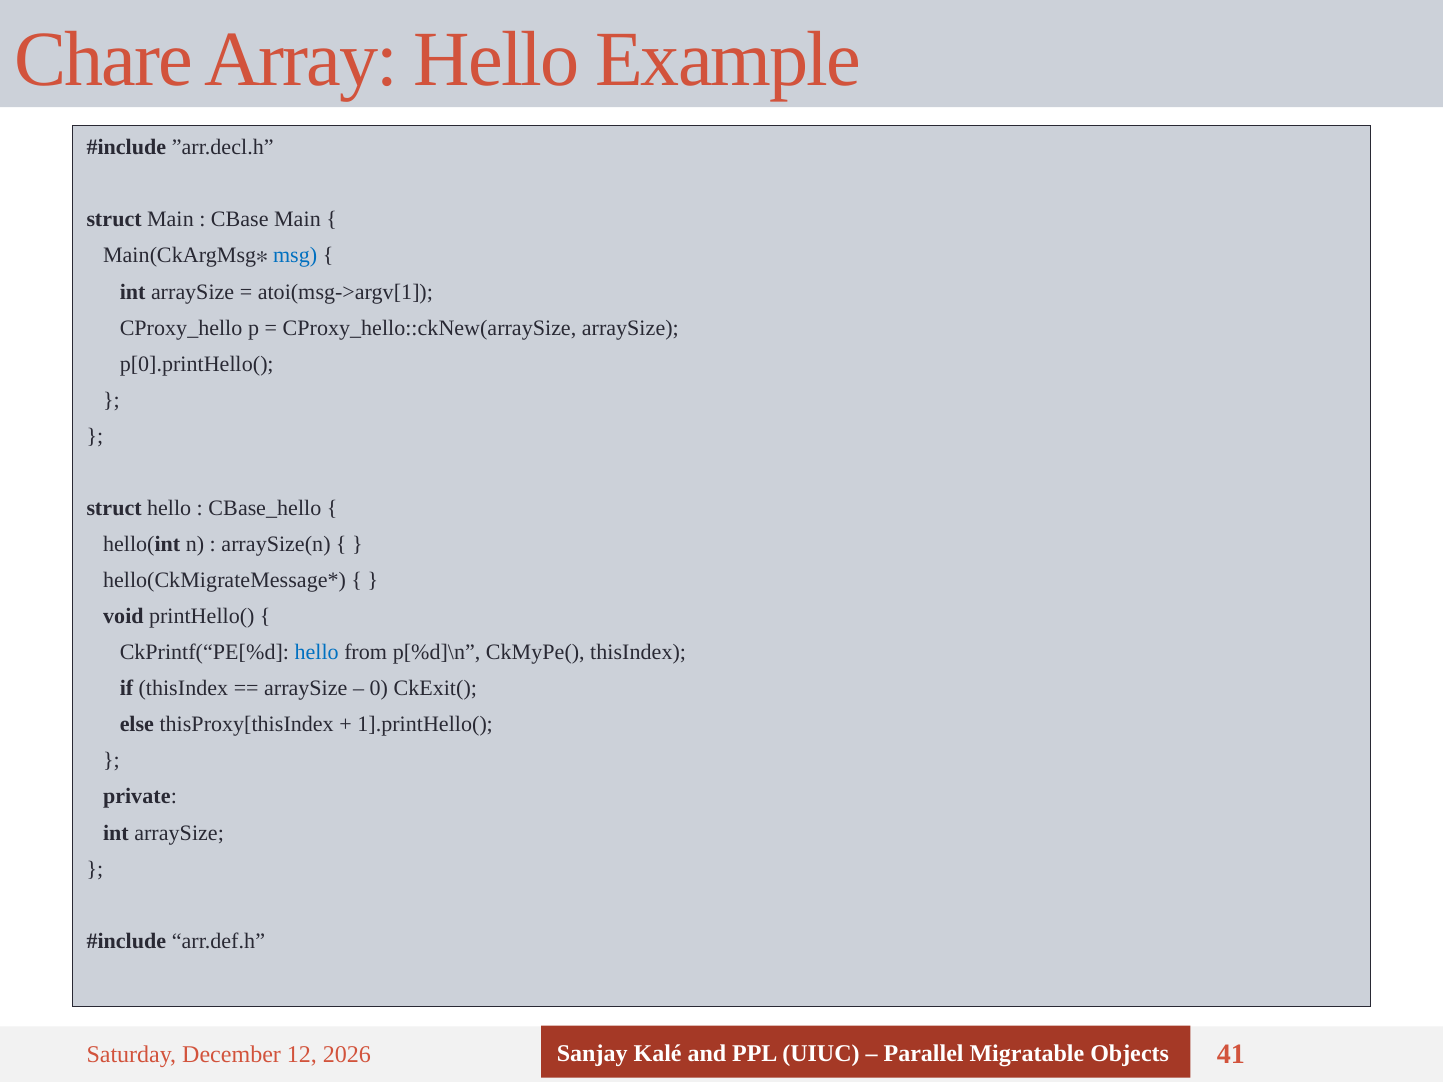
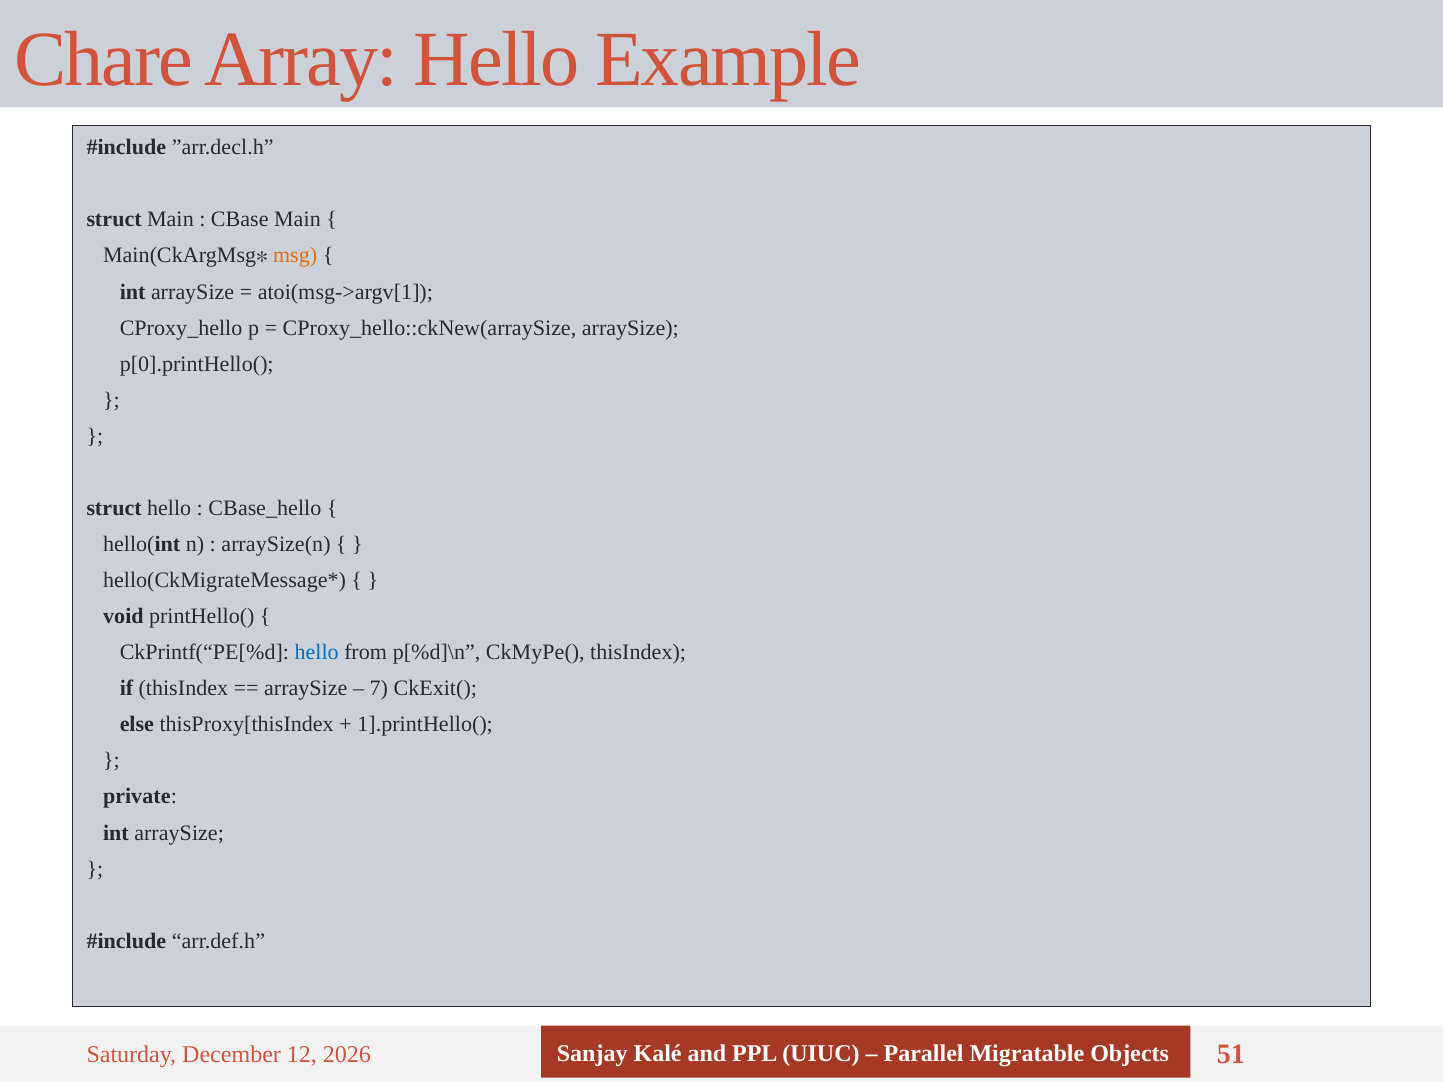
msg colour: blue -> orange
0: 0 -> 7
41: 41 -> 51
